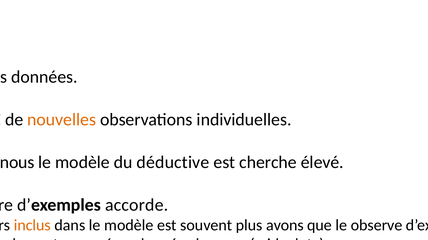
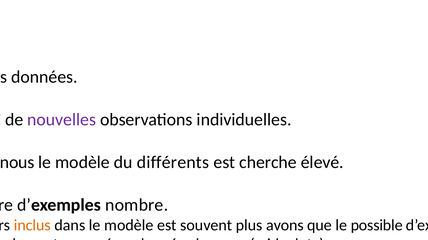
nouvelles at (62, 120) colour: orange -> purple
déductive: déductive -> différents
d’exemples accorde: accorde -> nombre
observe: observe -> possible
